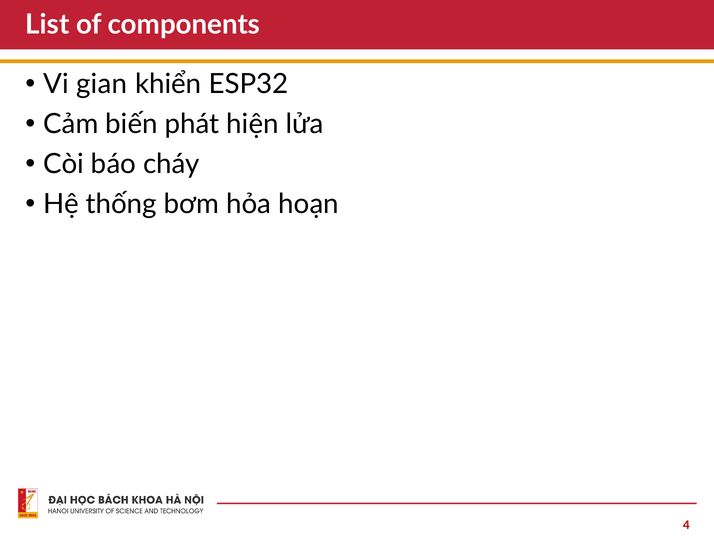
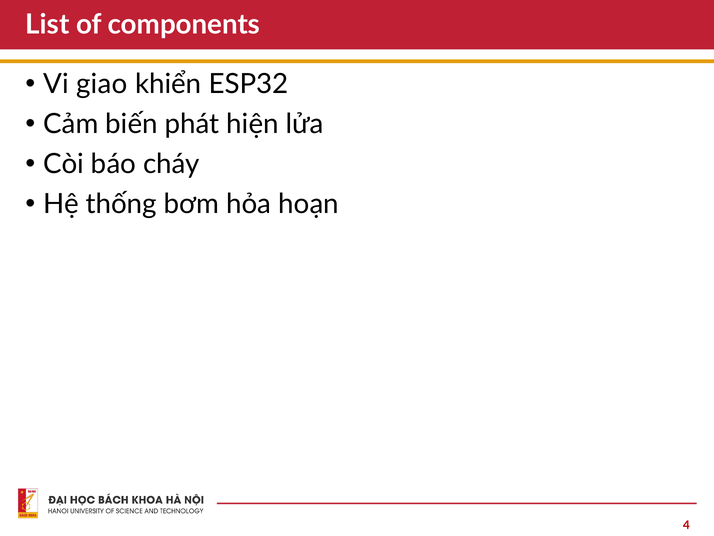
gian: gian -> giao
